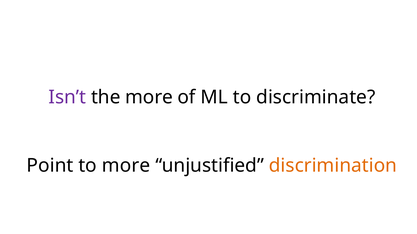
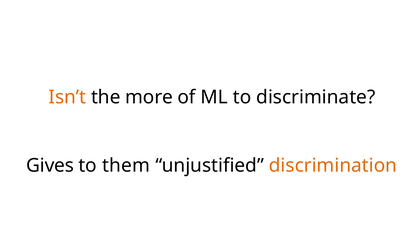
Isn’t colour: purple -> orange
Point: Point -> Gives
to more: more -> them
